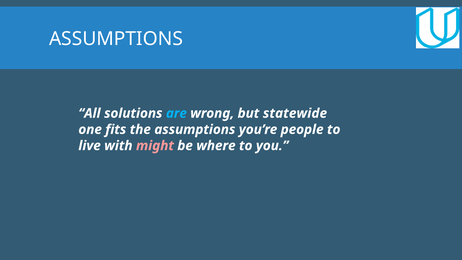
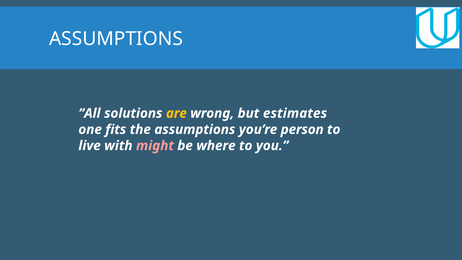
are colour: light blue -> yellow
statewide: statewide -> estimates
people: people -> person
